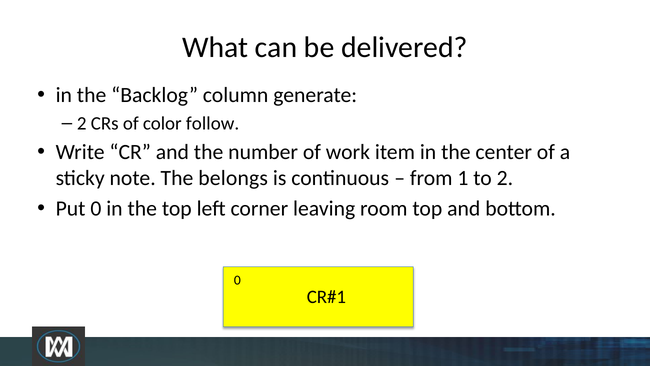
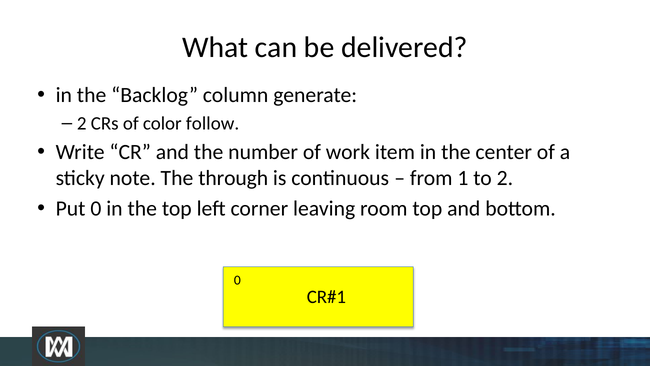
belongs: belongs -> through
